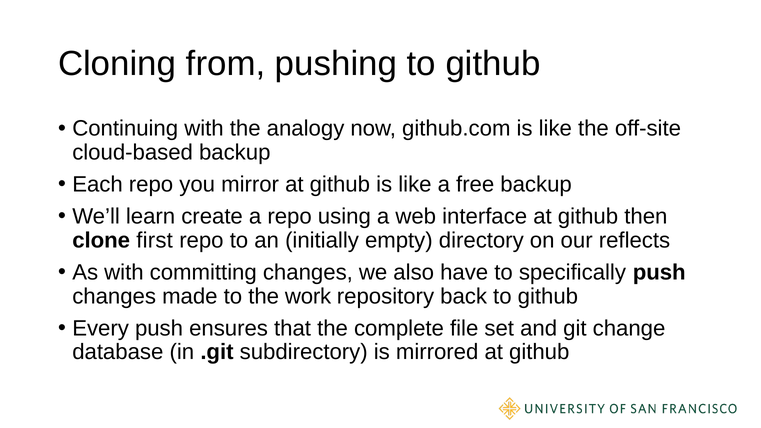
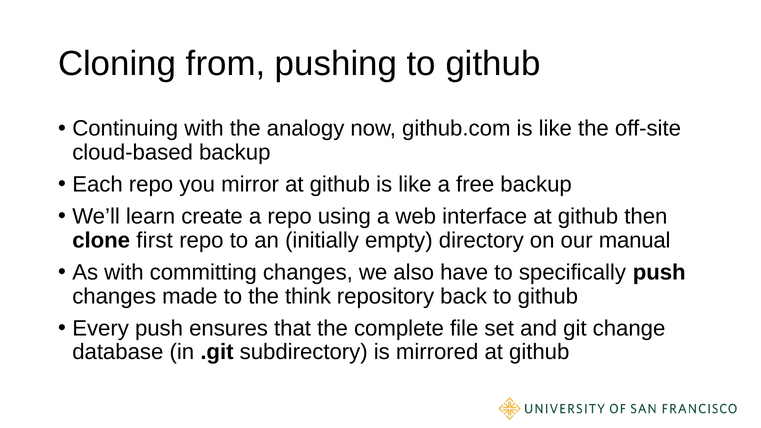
reflects: reflects -> manual
work: work -> think
